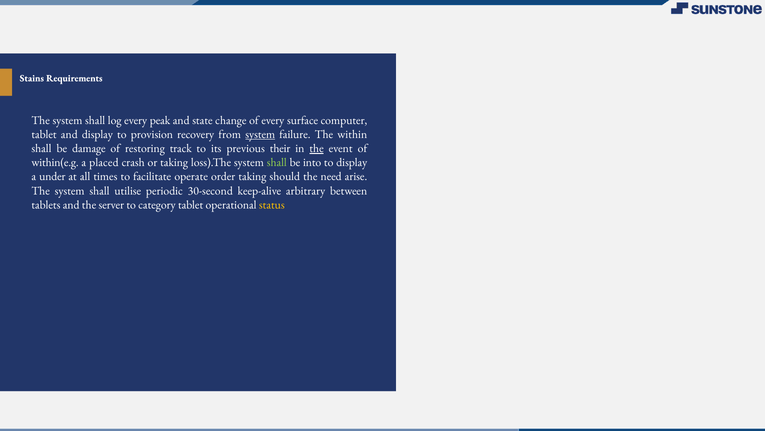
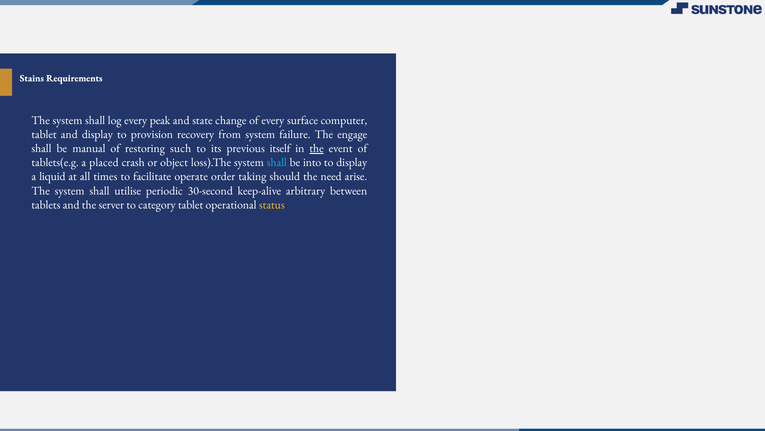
system at (260, 134) underline: present -> none
within: within -> engage
damage: damage -> manual
track: track -> such
their: their -> itself
within(e.g: within(e.g -> tablets(e.g
or taking: taking -> object
shall at (277, 162) colour: light green -> light blue
under: under -> liquid
